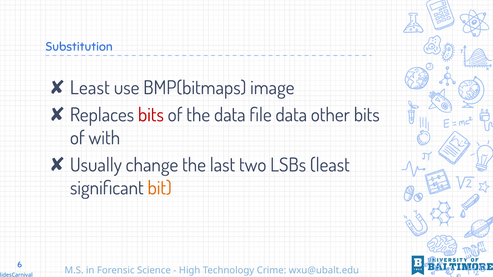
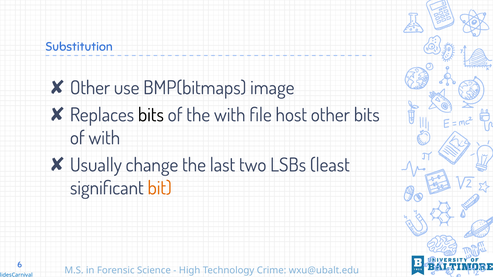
Least at (90, 88): Least -> Other
bits at (151, 115) colour: red -> black
the data: data -> with
file data: data -> host
